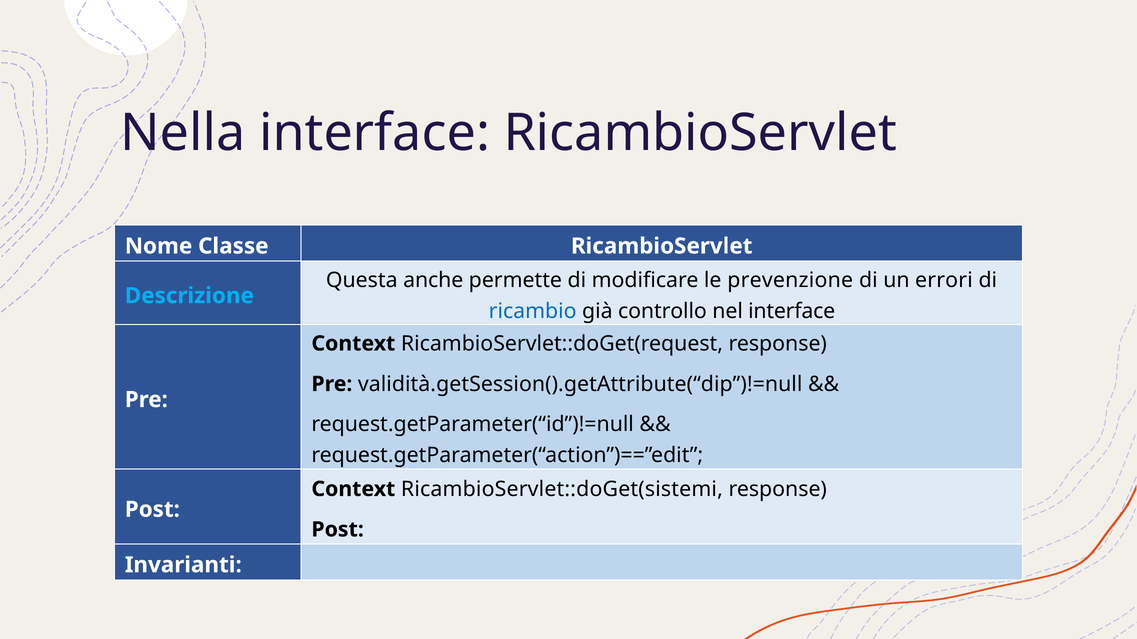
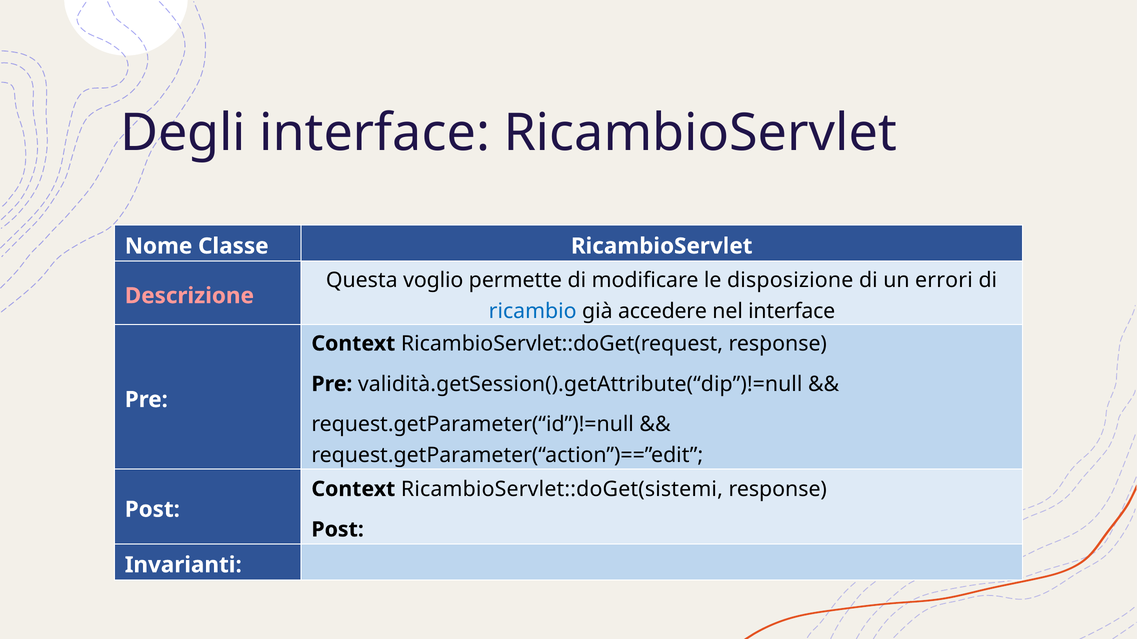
Nella: Nella -> Degli
anche: anche -> voglio
prevenzione: prevenzione -> disposizione
Descrizione colour: light blue -> pink
controllo: controllo -> accedere
